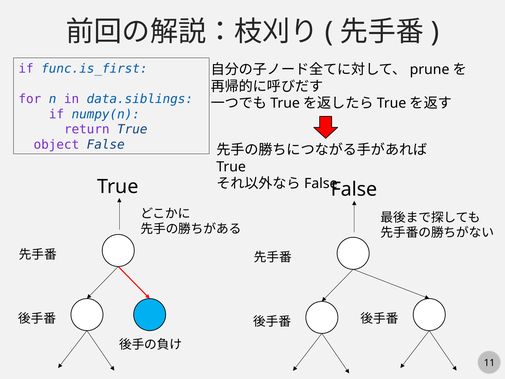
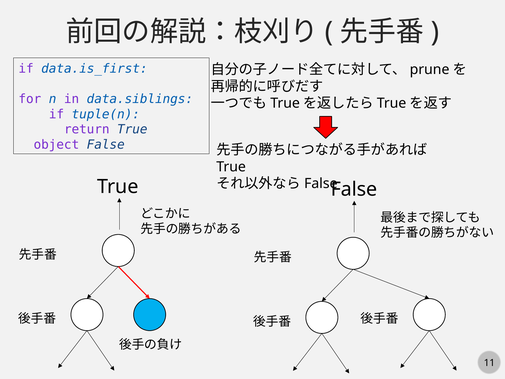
func.is_first: func.is_first -> data.is_first
numpy(n: numpy(n -> tuple(n
